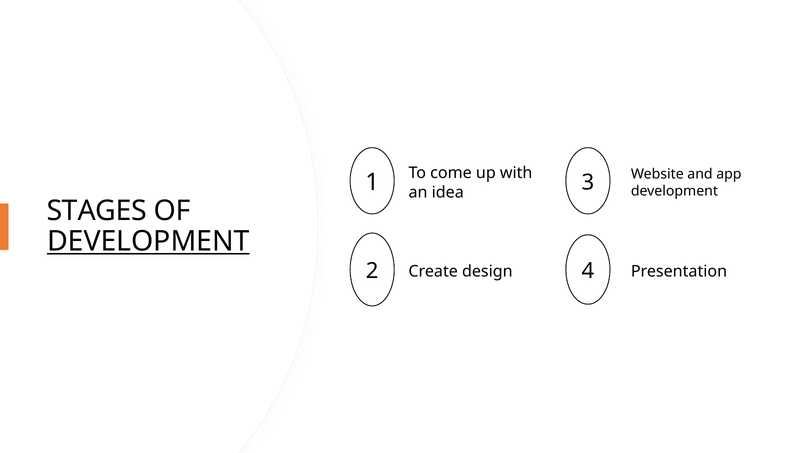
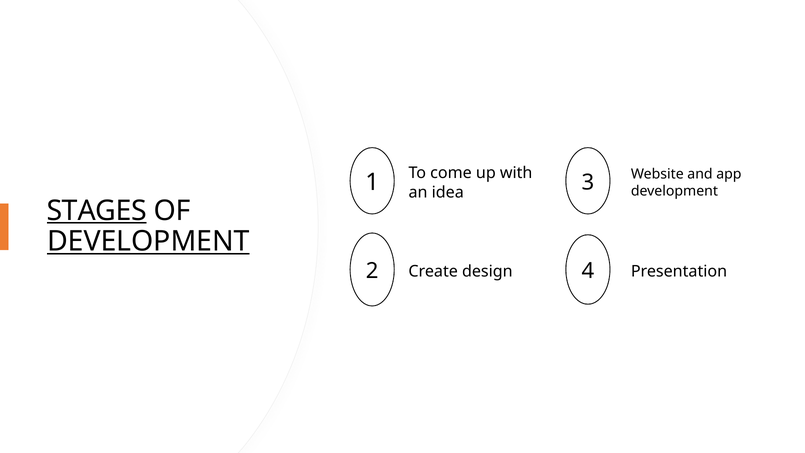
STAGES underline: none -> present
